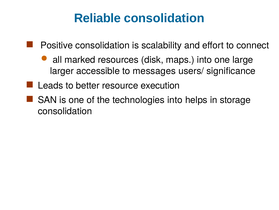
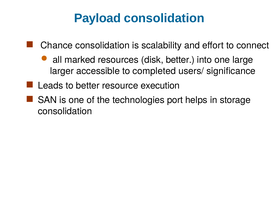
Reliable: Reliable -> Payload
Positive: Positive -> Chance
disk maps: maps -> better
messages: messages -> completed
technologies into: into -> port
